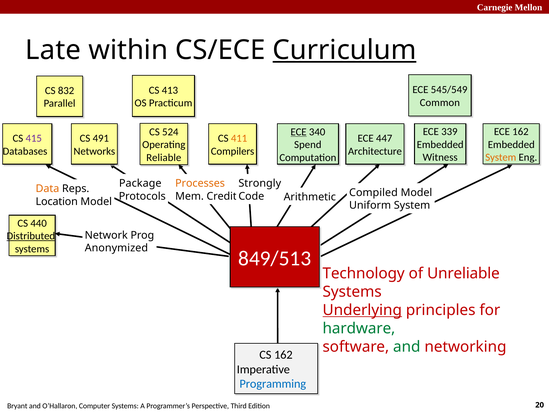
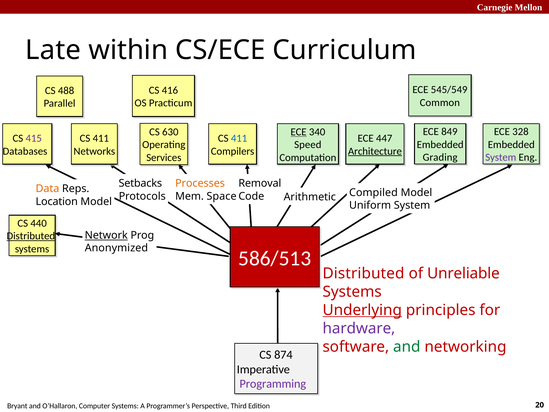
Curriculum underline: present -> none
413: 413 -> 416
832: 832 -> 488
339: 339 -> 849
ECE 162: 162 -> 328
524: 524 -> 630
491 at (101, 138): 491 -> 411
411 at (239, 138) colour: orange -> blue
Spend: Spend -> Speed
Architecture underline: none -> present
Witness: Witness -> Grading
System at (501, 157) colour: orange -> purple
Reliable: Reliable -> Services
Package: Package -> Setbacks
Strongly: Strongly -> Removal
Credit: Credit -> Space
Network underline: none -> present
849/513: 849/513 -> 586/513
Technology at (364, 273): Technology -> Distributed
hardware colour: green -> purple
CS 162: 162 -> 874
Programming colour: blue -> purple
